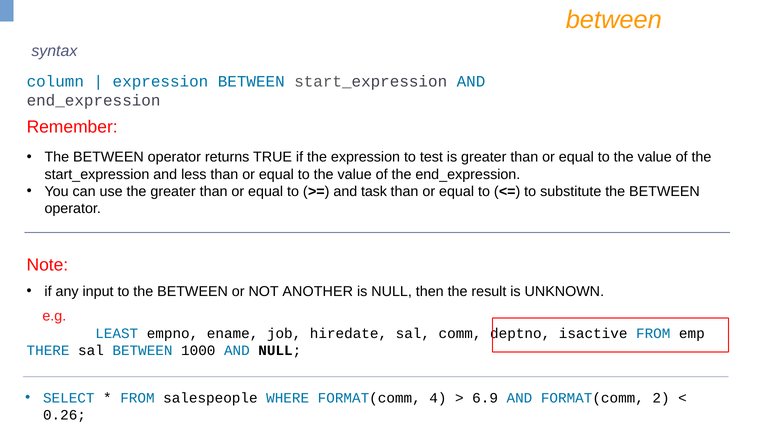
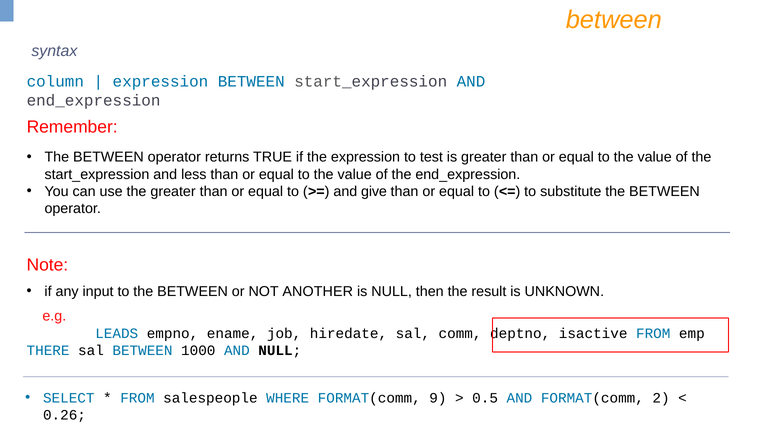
task: task -> give
LEAST: LEAST -> LEADS
4: 4 -> 9
6.9: 6.9 -> 0.5
